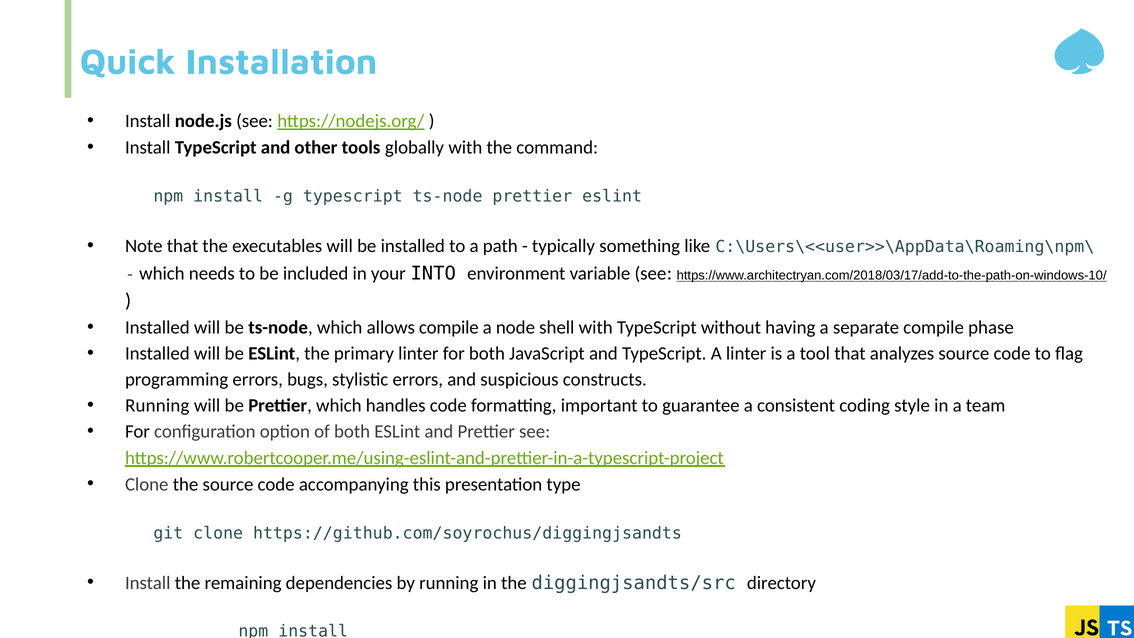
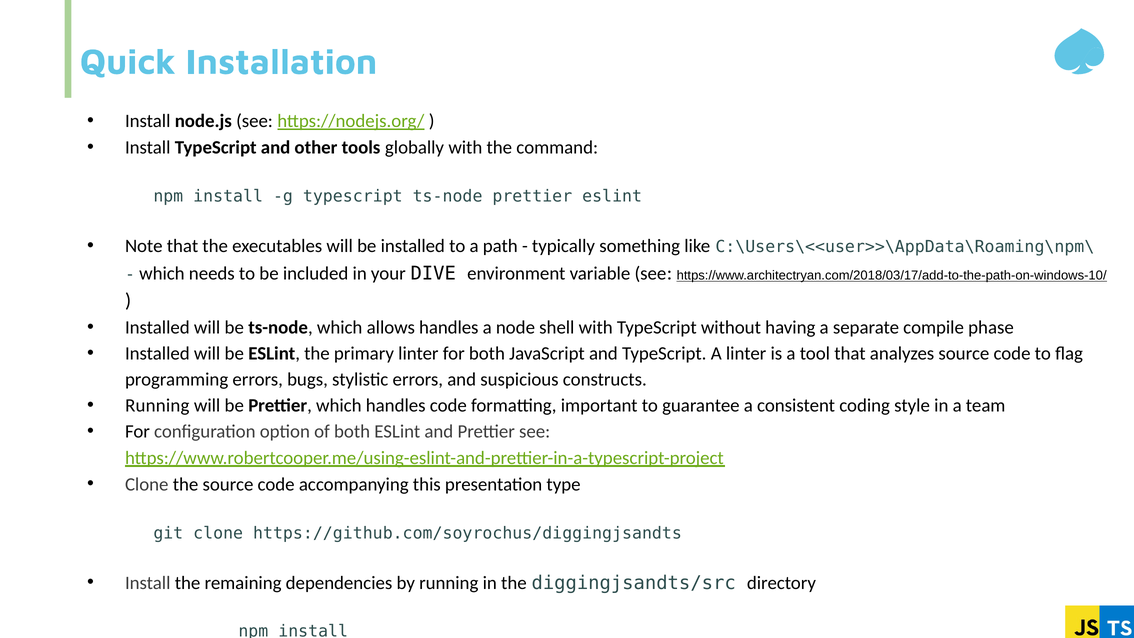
INTO: INTO -> DIVE
allows compile: compile -> handles
